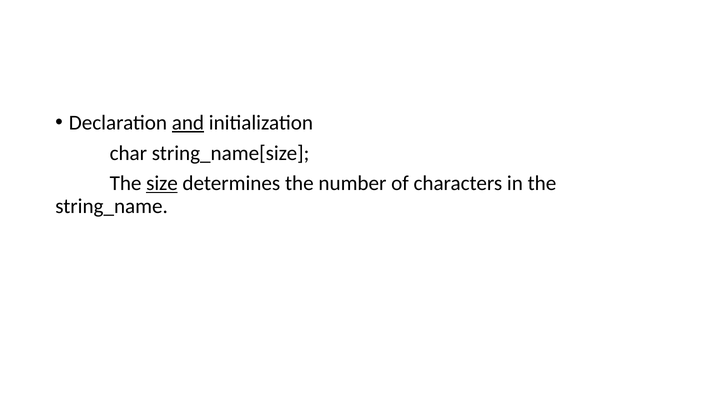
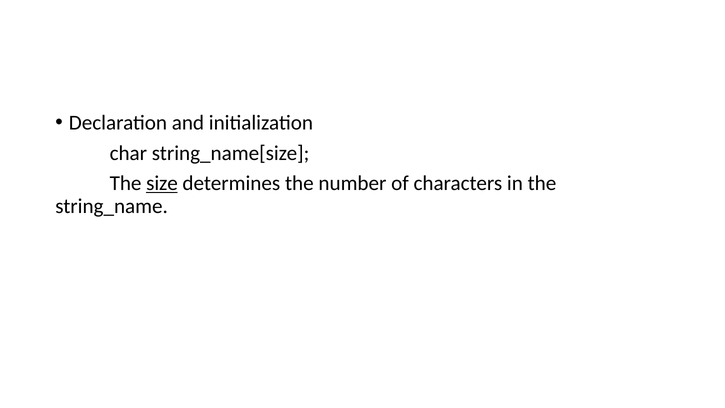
and underline: present -> none
